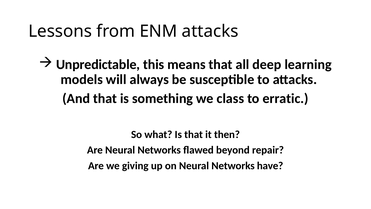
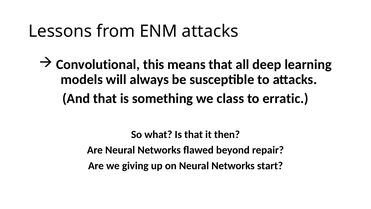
Unpredictable: Unpredictable -> Convolutional
have: have -> start
